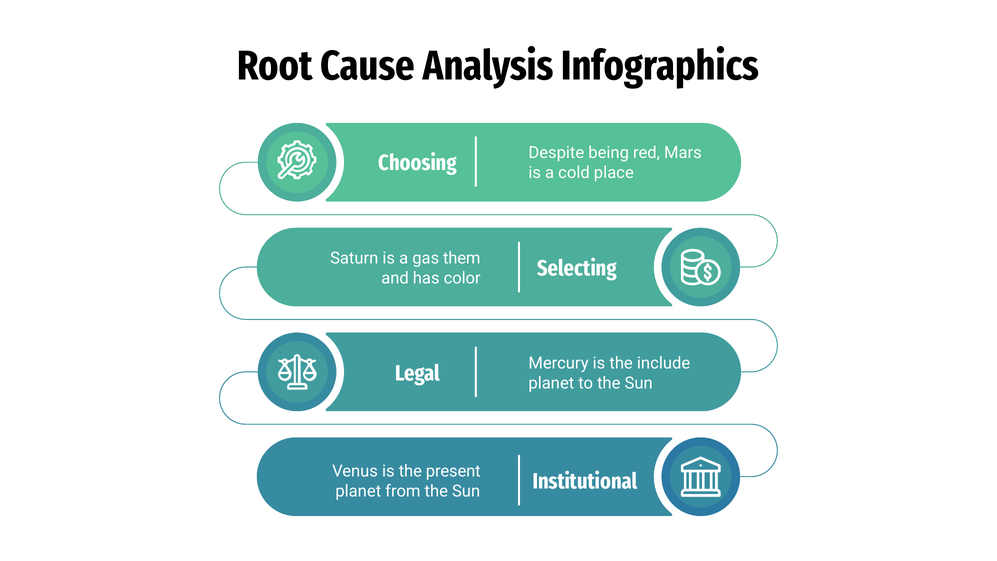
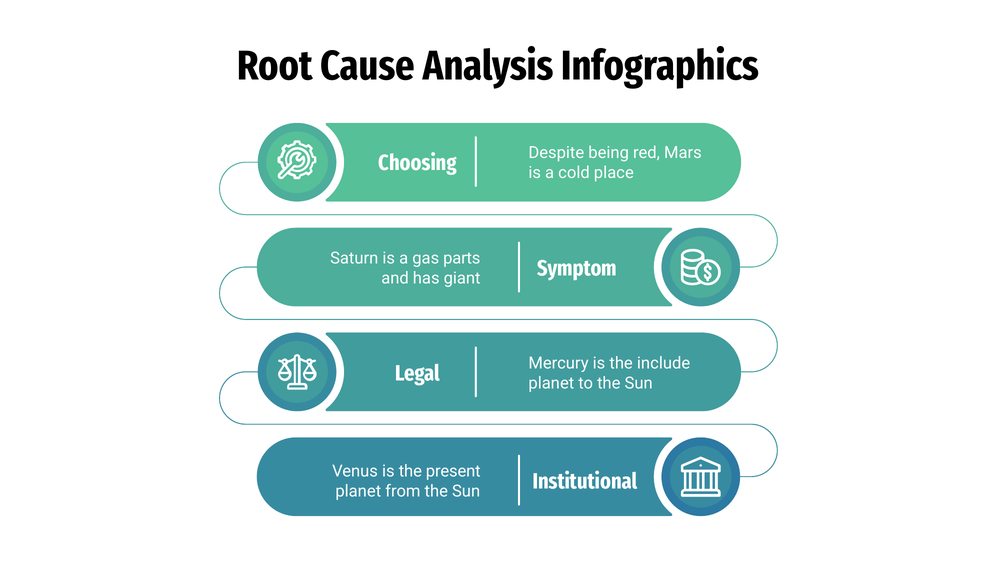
them: them -> parts
Selecting: Selecting -> Symptom
color: color -> giant
